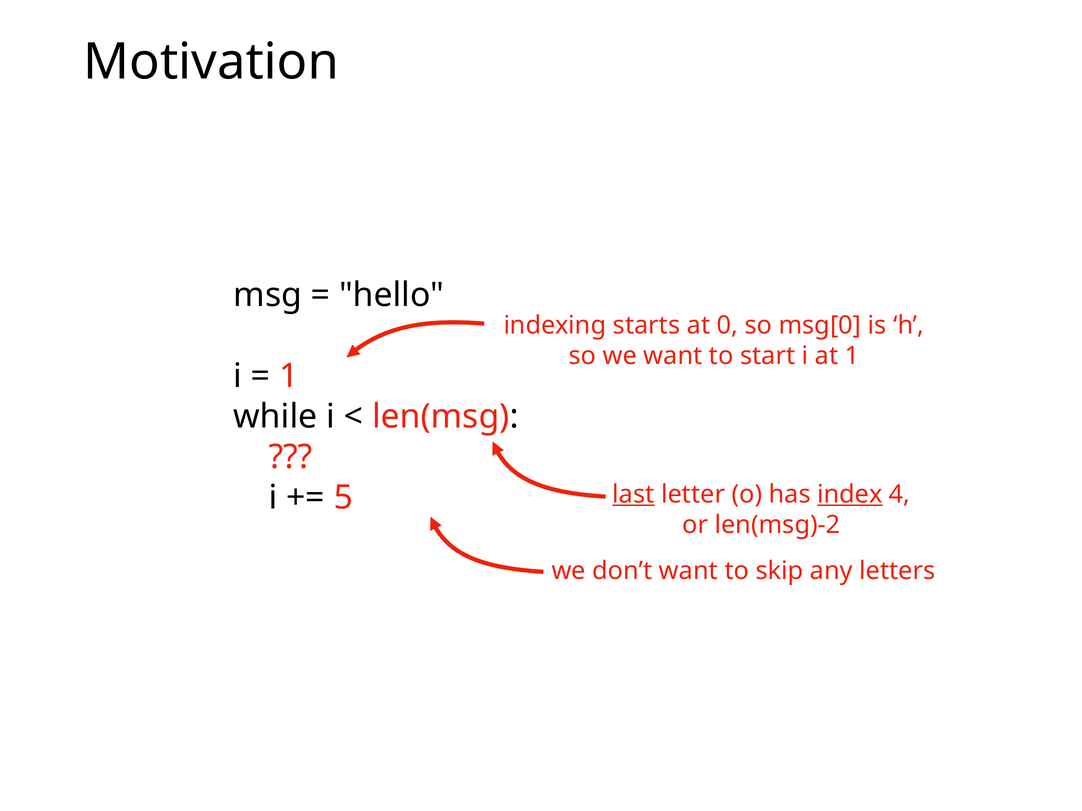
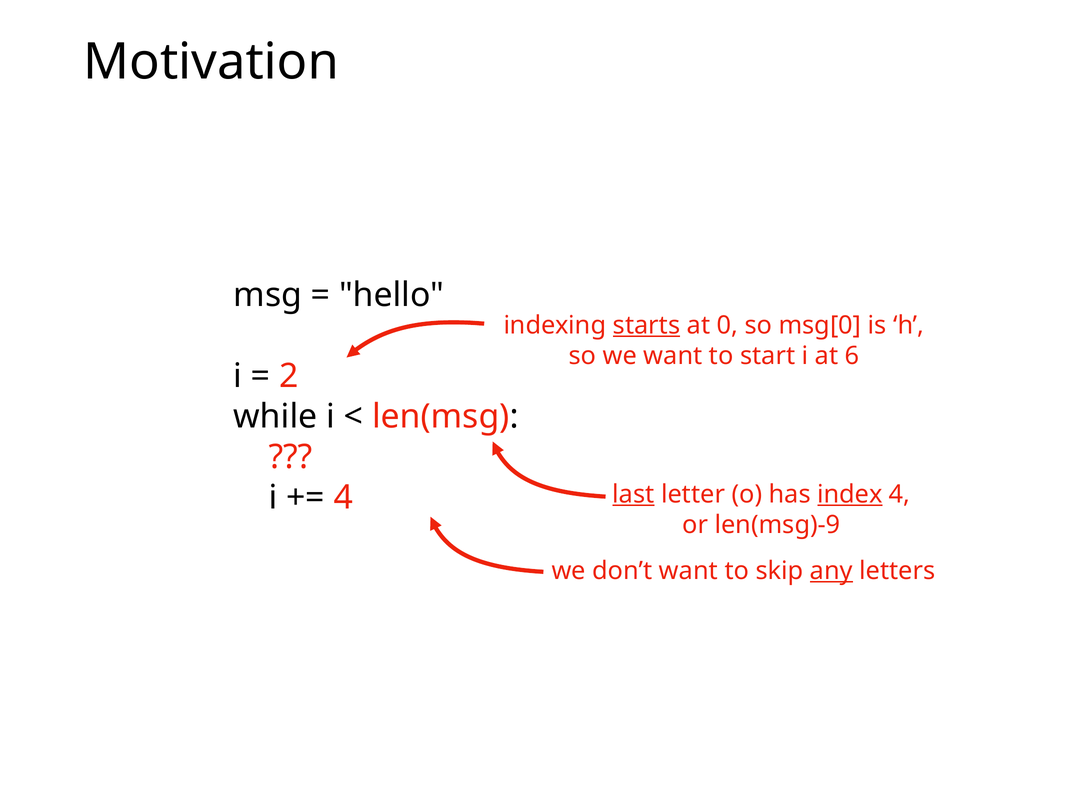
starts underline: none -> present
at 1: 1 -> 6
1 at (289, 376): 1 -> 2
5 at (343, 498): 5 -> 4
len(msg)-2: len(msg)-2 -> len(msg)-9
any underline: none -> present
